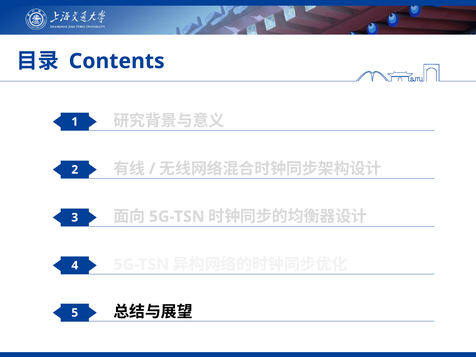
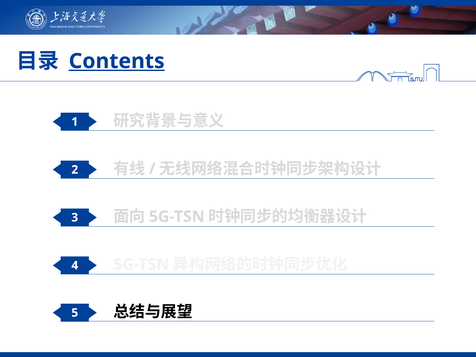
Contents underline: none -> present
